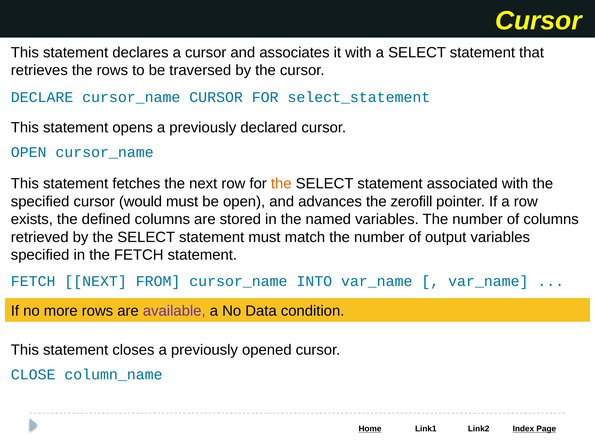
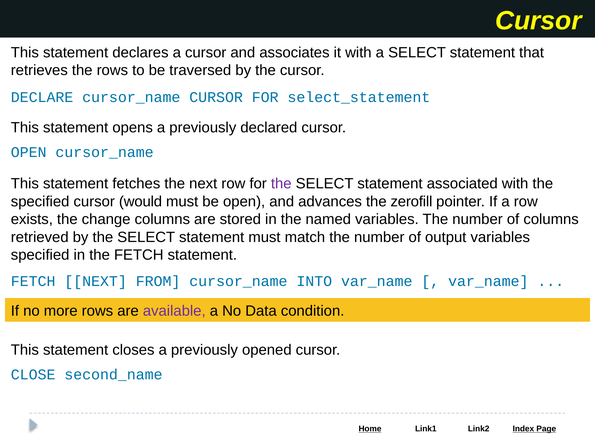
the at (281, 184) colour: orange -> purple
defined: defined -> change
column_name: column_name -> second_name
